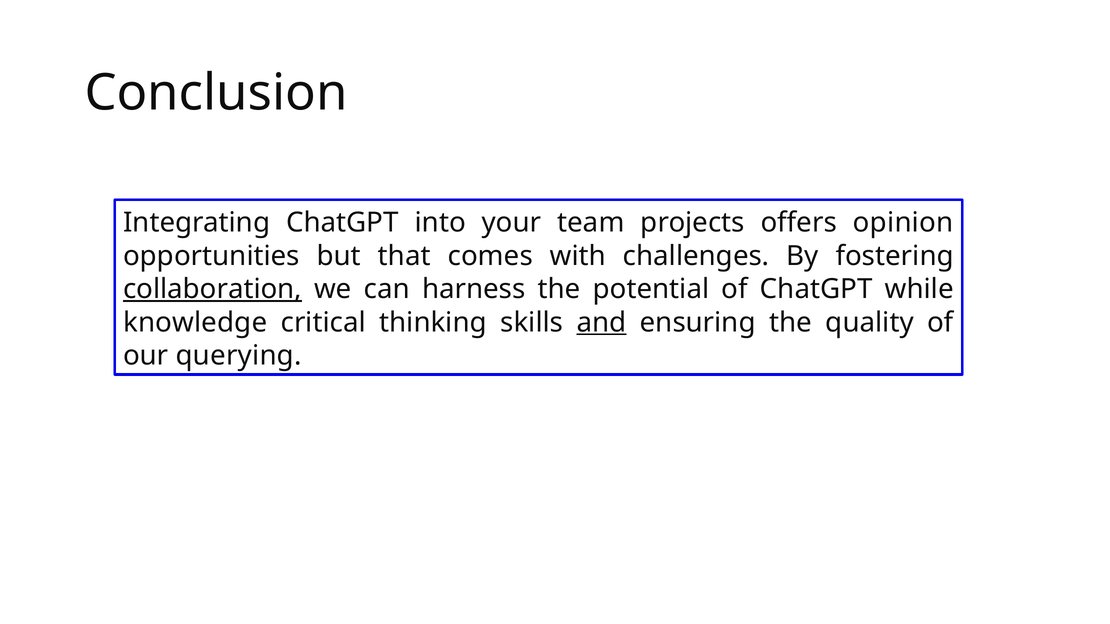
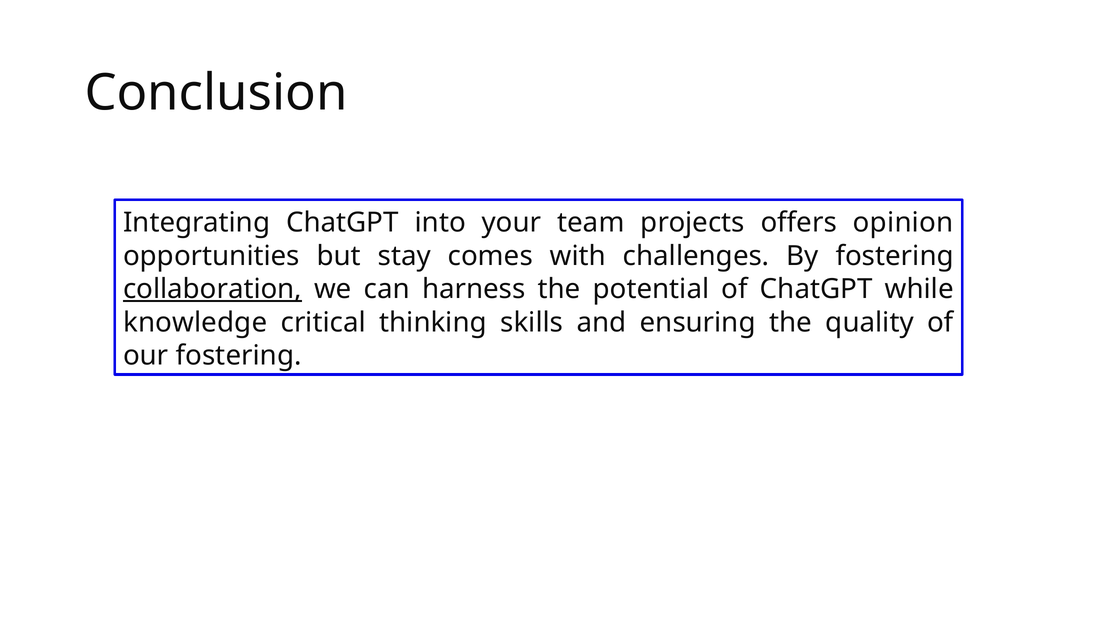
that: that -> stay
and underline: present -> none
our querying: querying -> fostering
